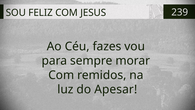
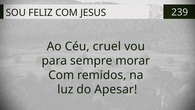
fazes: fazes -> cruel
